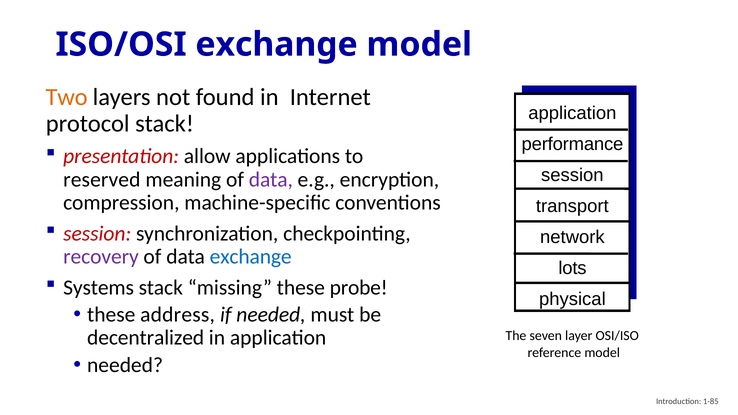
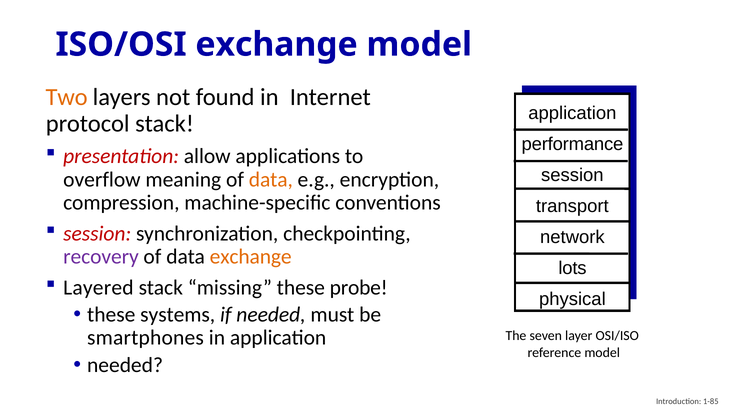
reserved: reserved -> overflow
data at (271, 180) colour: purple -> orange
exchange at (251, 257) colour: blue -> orange
Systems: Systems -> Layered
address: address -> systems
decentralized: decentralized -> smartphones
